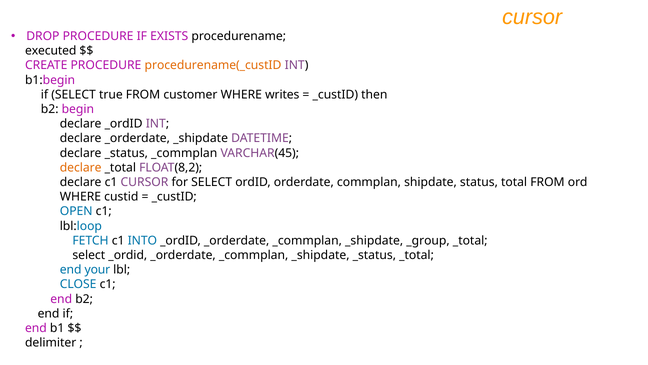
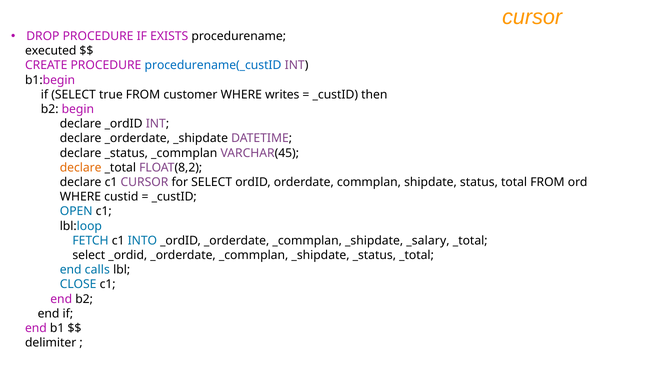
procedurename(_custID colour: orange -> blue
_group: _group -> _salary
your: your -> calls
